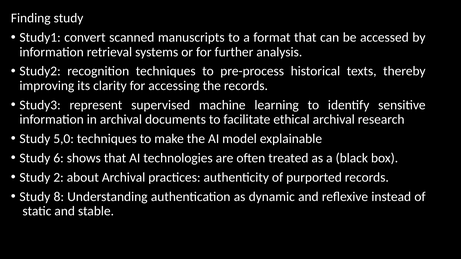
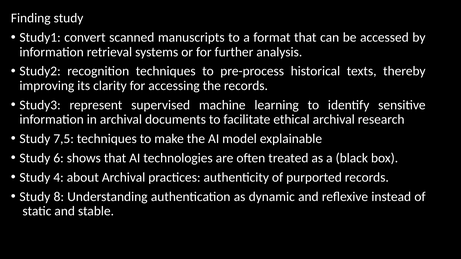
5,0: 5,0 -> 7,5
2: 2 -> 4
